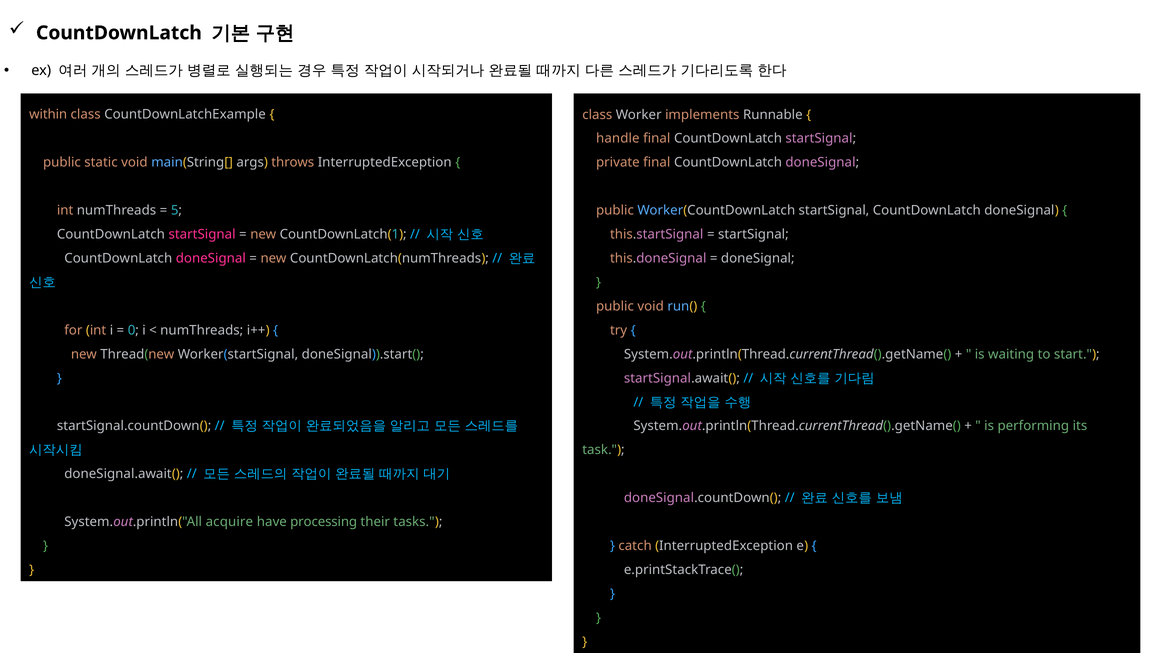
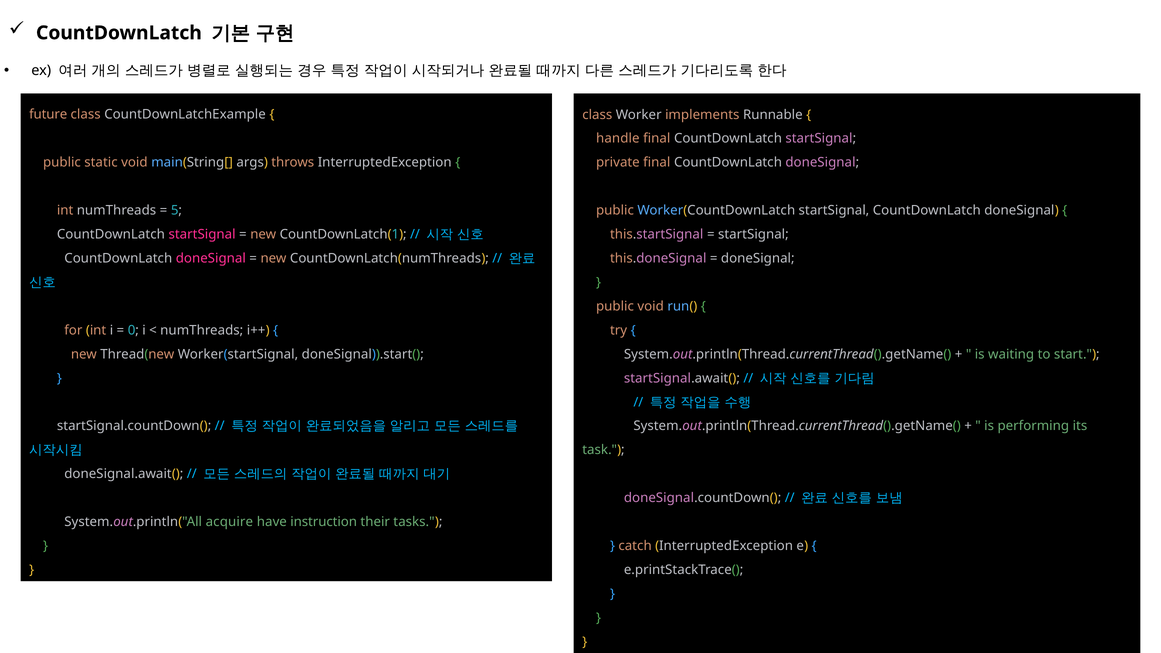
within: within -> future
processing: processing -> instruction
